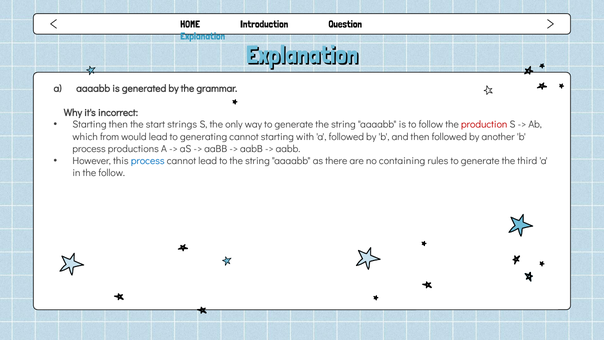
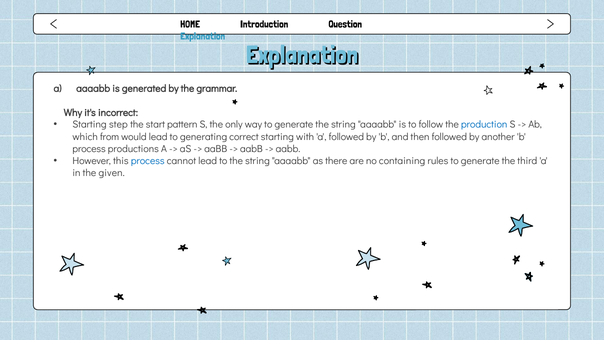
Starting then: then -> step
strings: strings -> pattern
production colour: red -> blue
generating cannot: cannot -> correct
the follow: follow -> given
